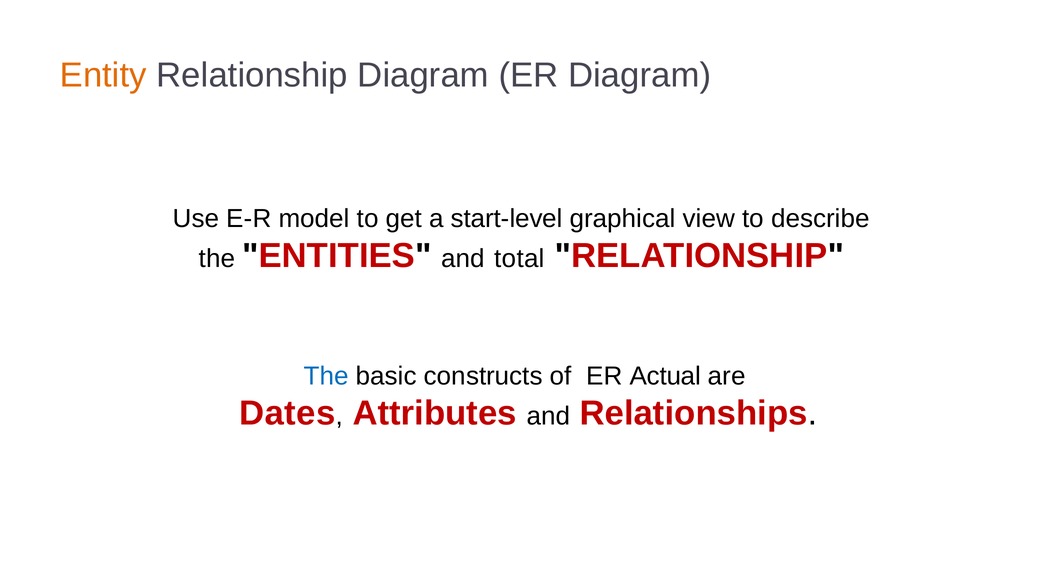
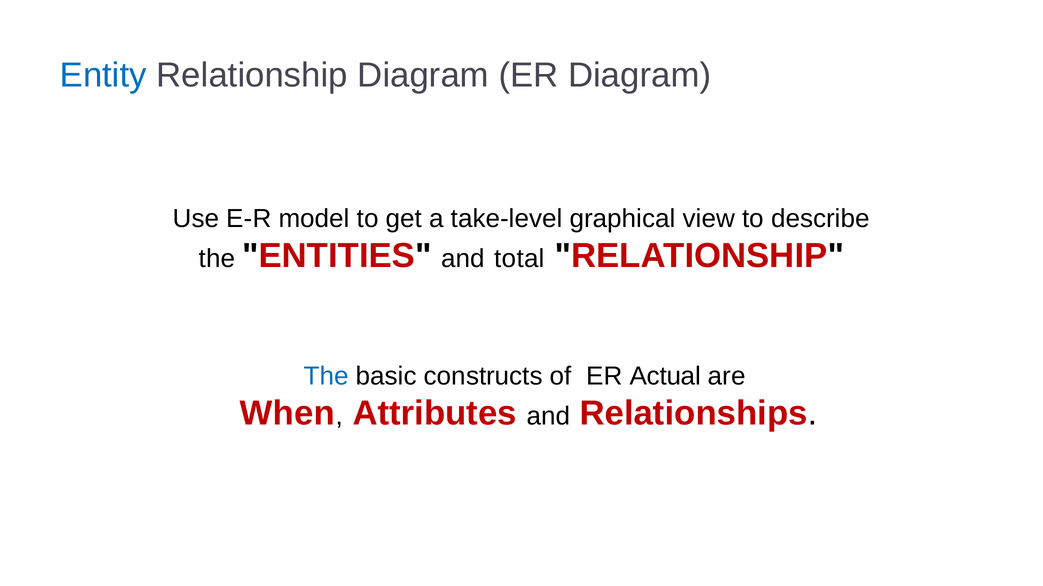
Entity colour: orange -> blue
start-level: start-level -> take-level
Dates: Dates -> When
